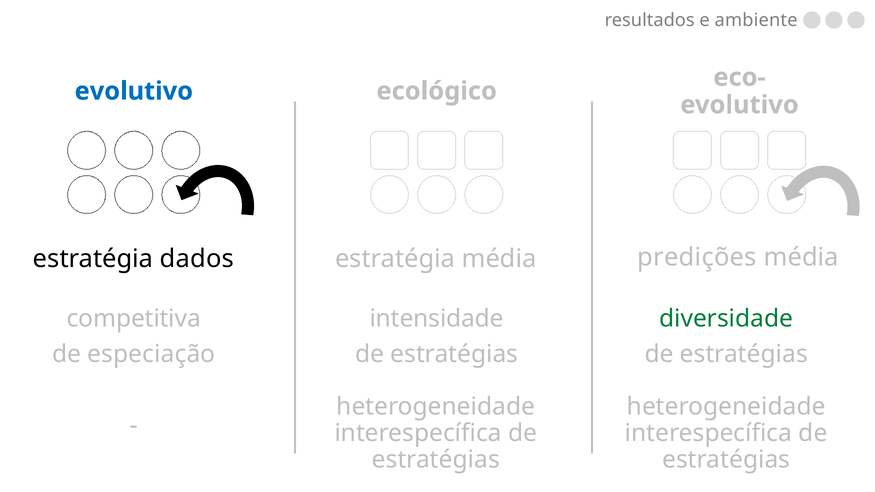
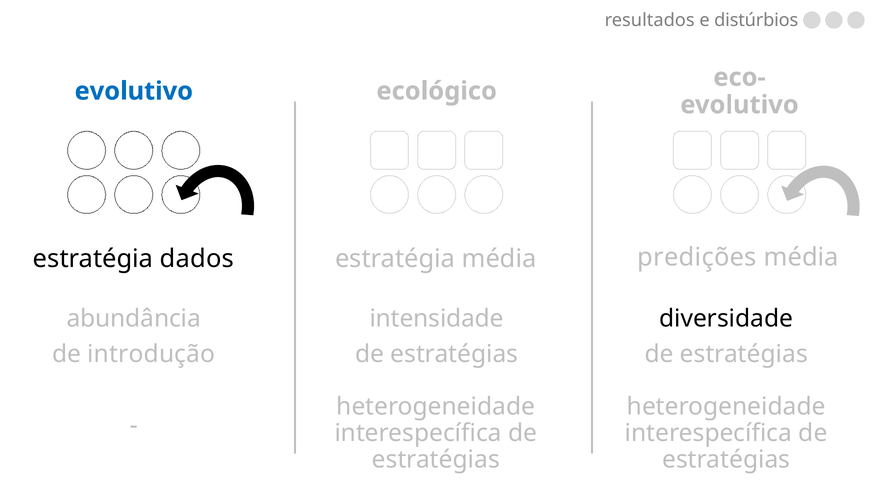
ambiente: ambiente -> distúrbios
competitiva: competitiva -> abundância
diversidade colour: green -> black
especiação: especiação -> introdução
